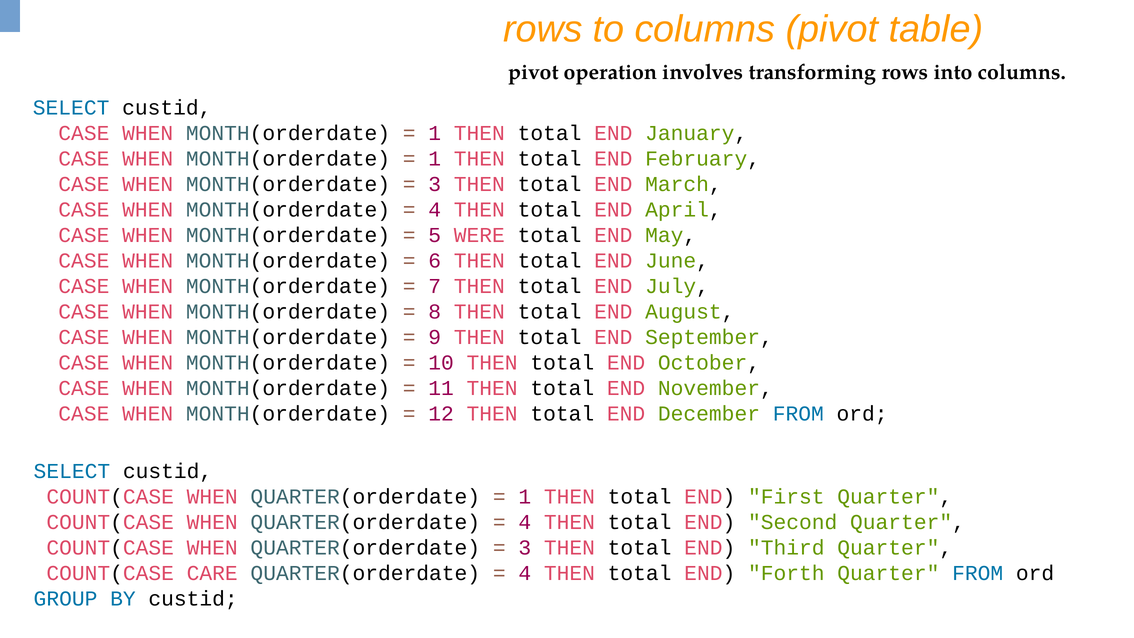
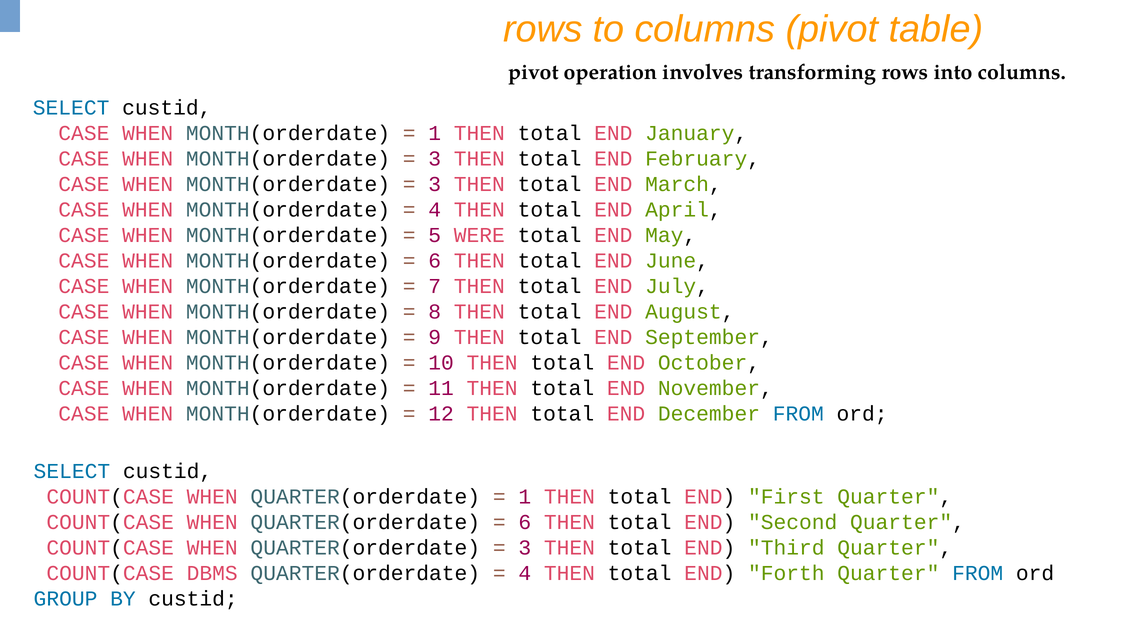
1 at (435, 159): 1 -> 3
4 at (525, 522): 4 -> 6
CARE: CARE -> DBMS
